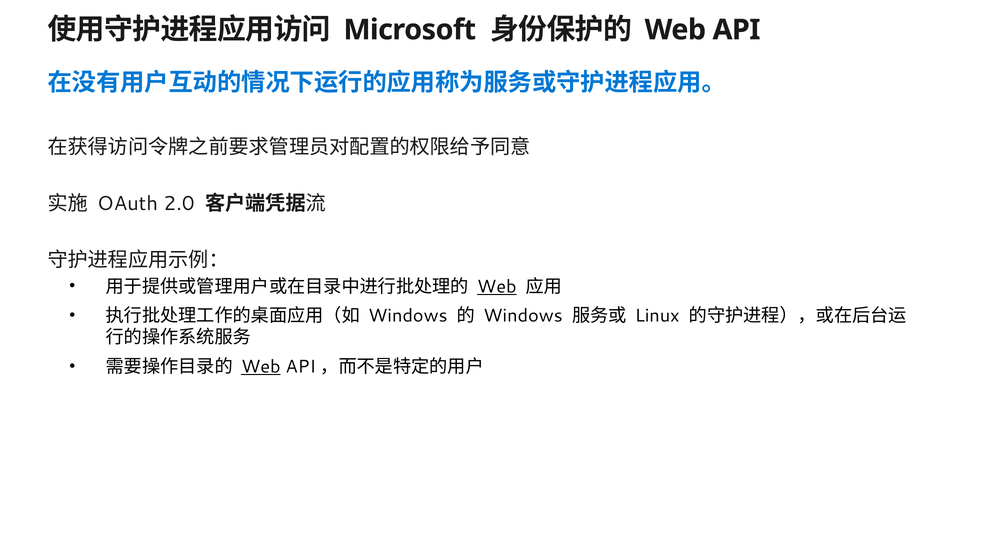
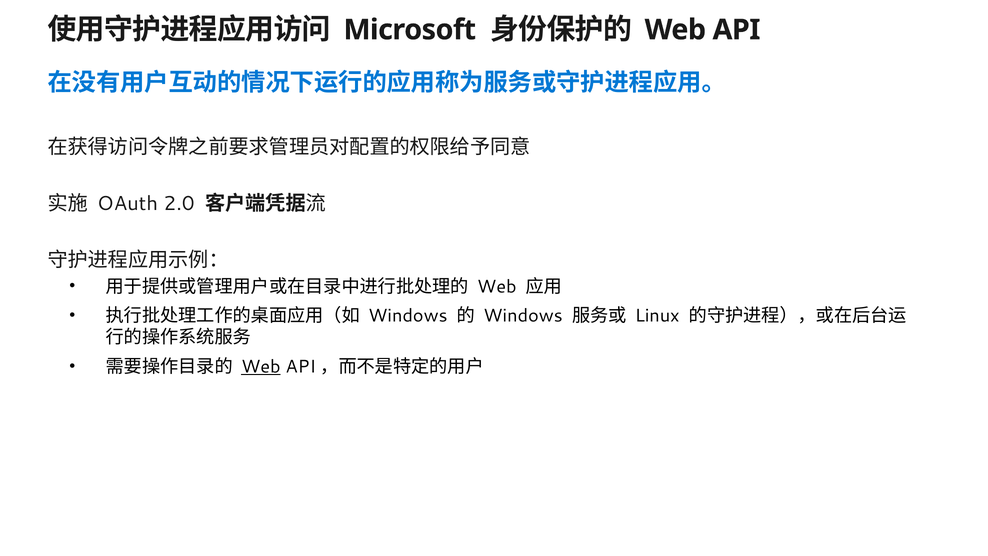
Web at (497, 286) underline: present -> none
